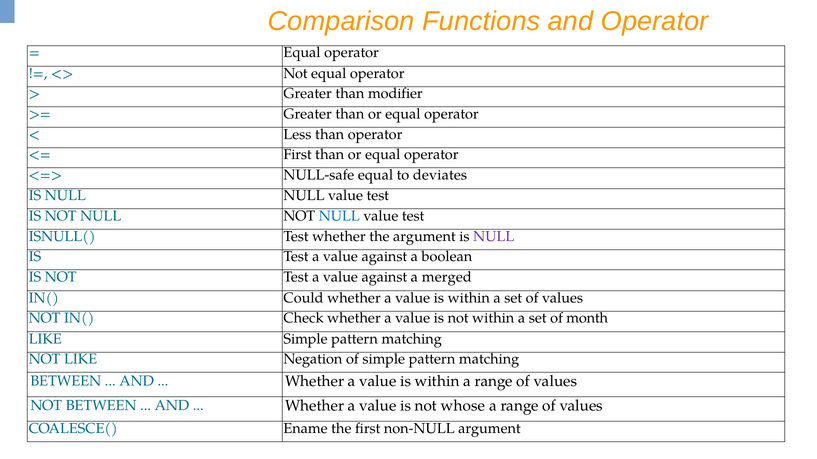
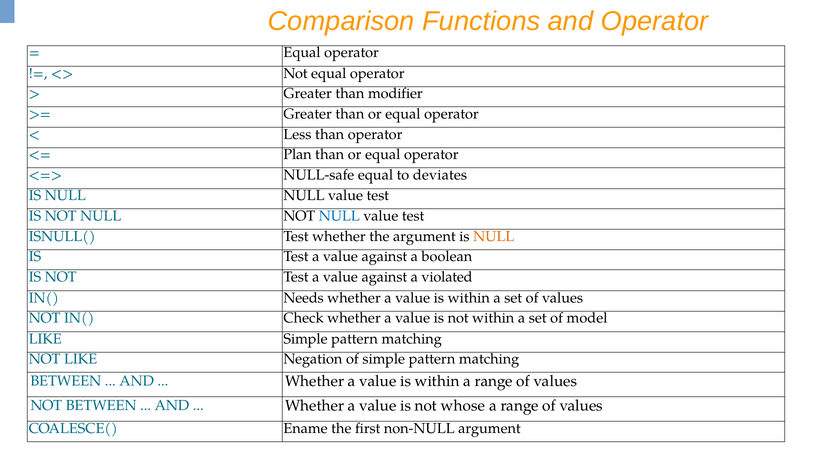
First at (298, 155): First -> Plan
NULL at (494, 237) colour: purple -> orange
merged: merged -> violated
Could: Could -> Needs
month: month -> model
